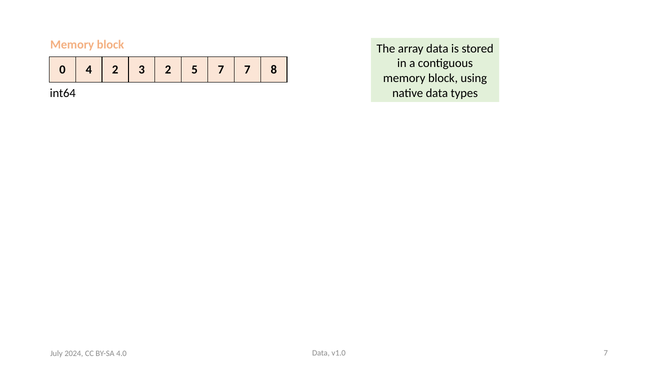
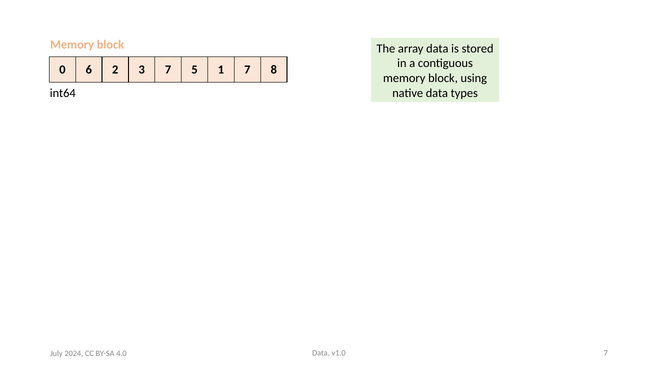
4: 4 -> 6
3 2: 2 -> 7
5 7: 7 -> 1
